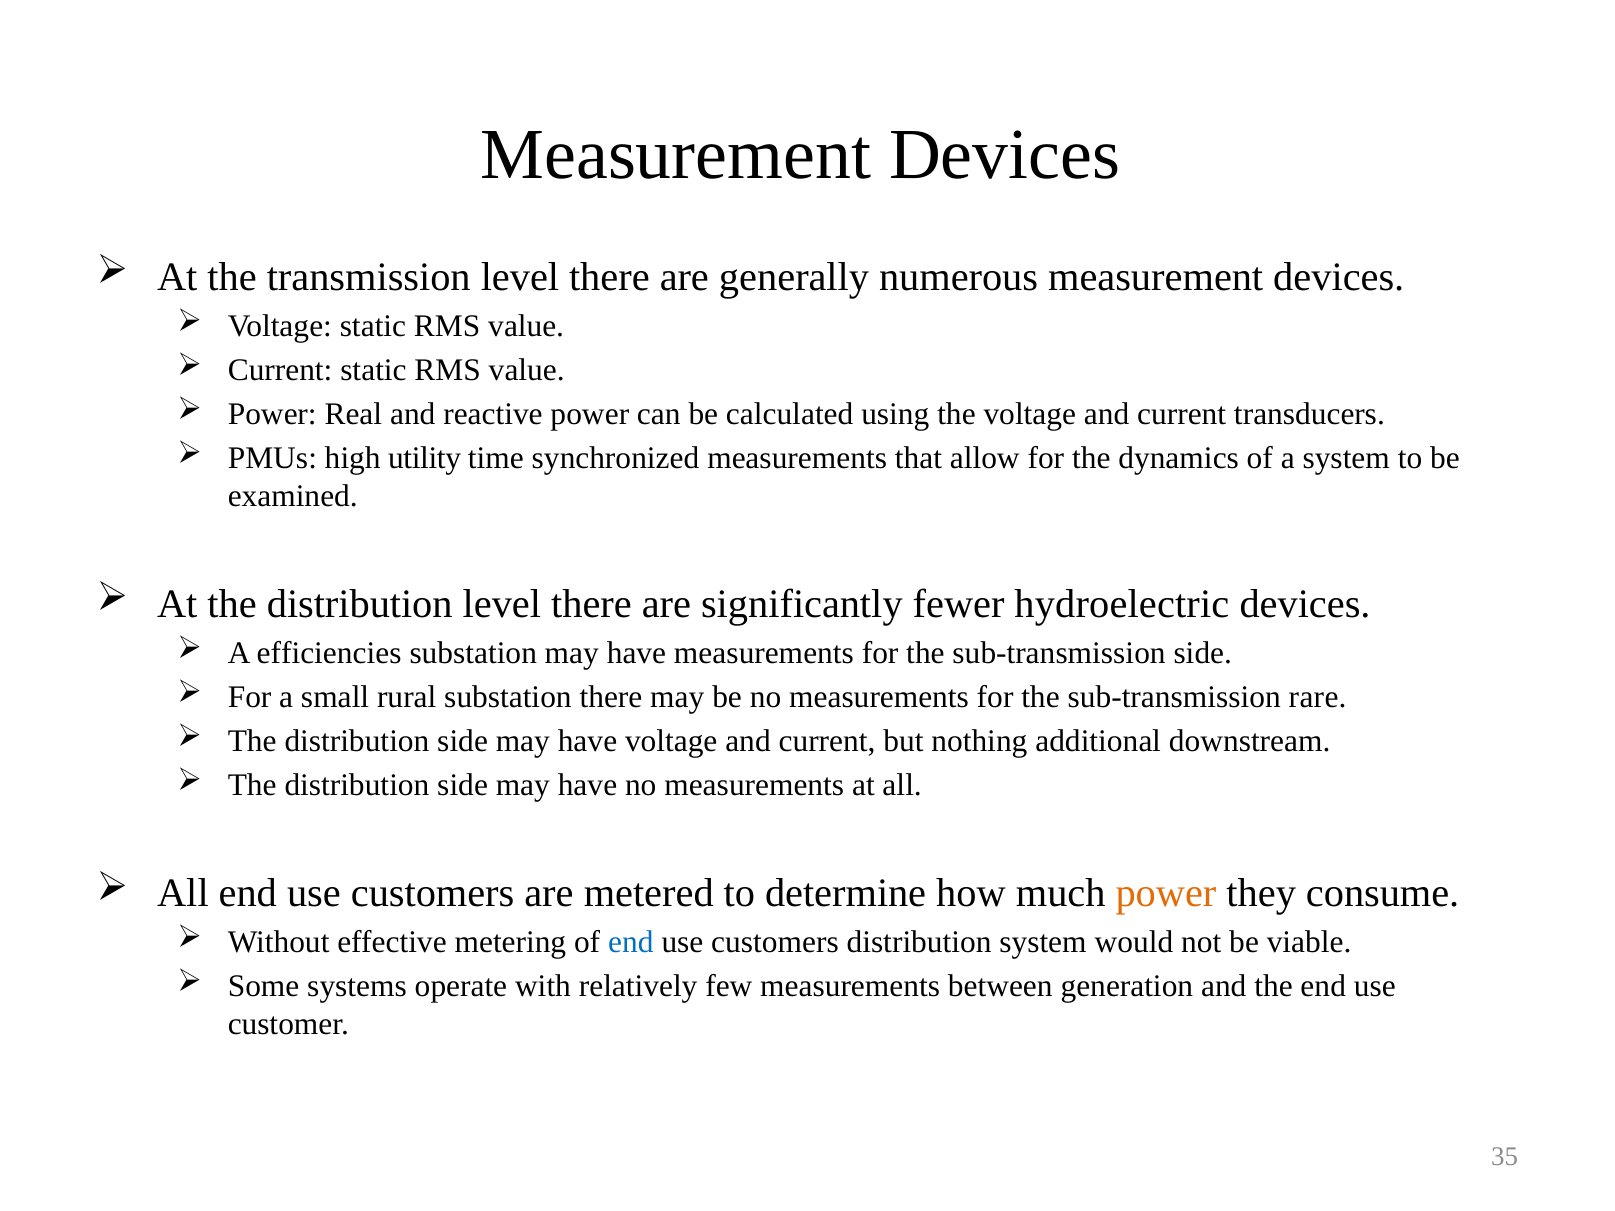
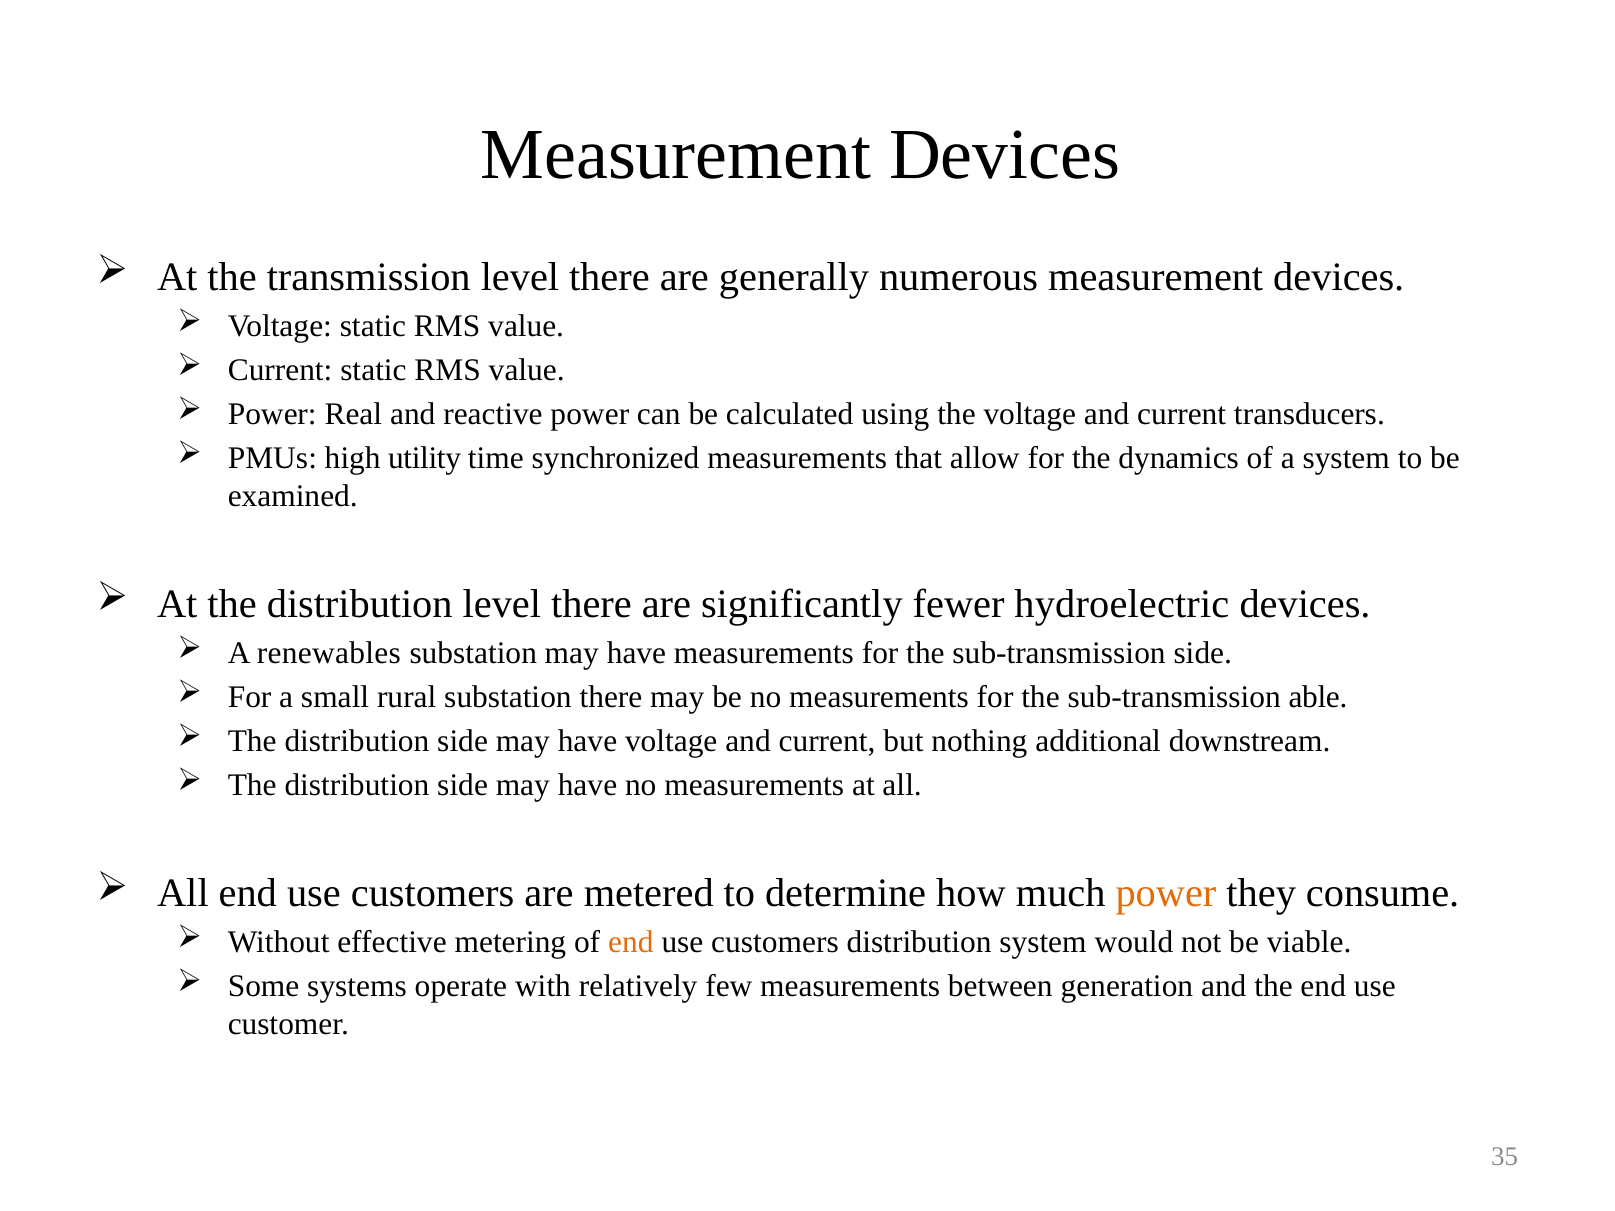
efficiencies: efficiencies -> renewables
rare: rare -> able
end at (631, 942) colour: blue -> orange
